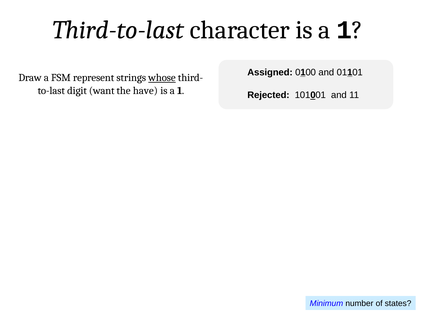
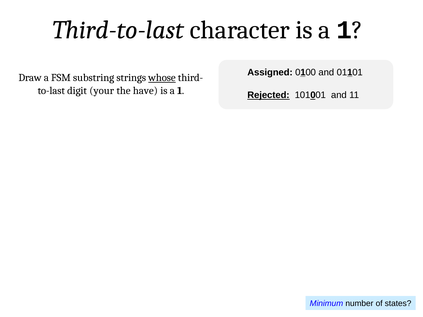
represent: represent -> substring
want: want -> your
Rejected underline: none -> present
